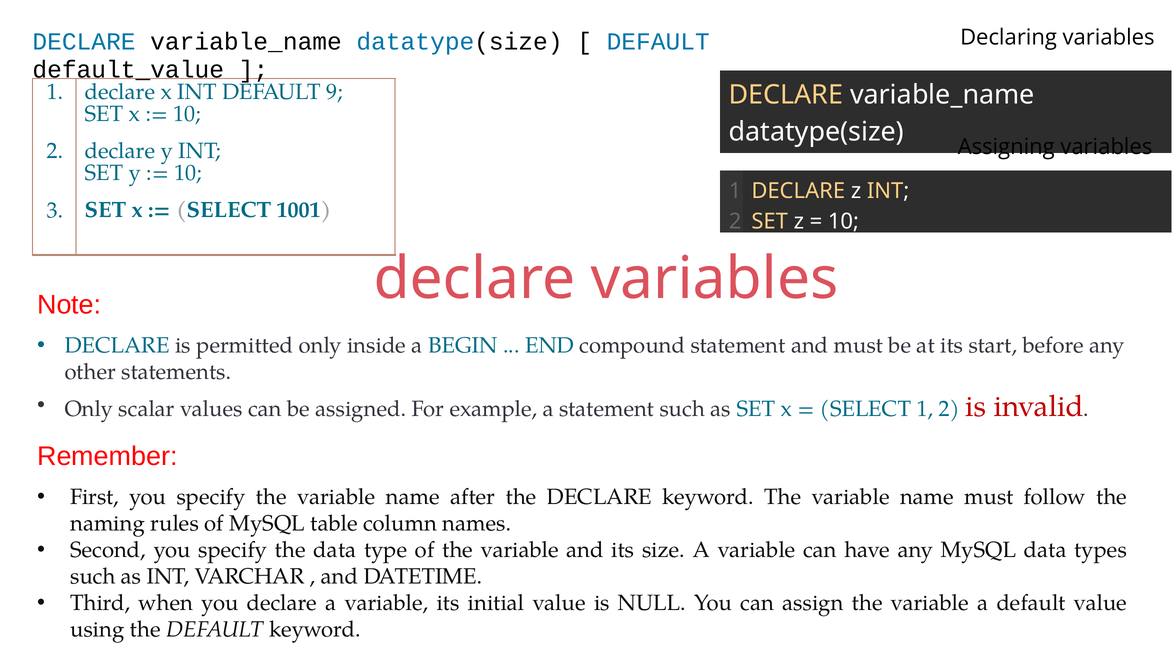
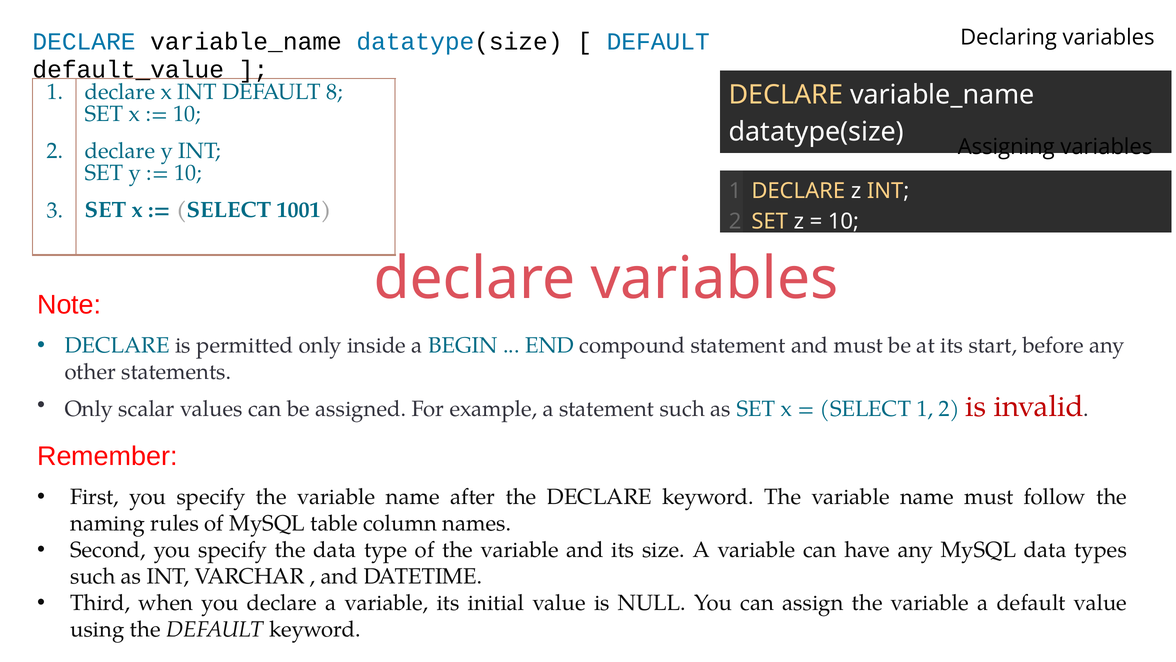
9: 9 -> 8
